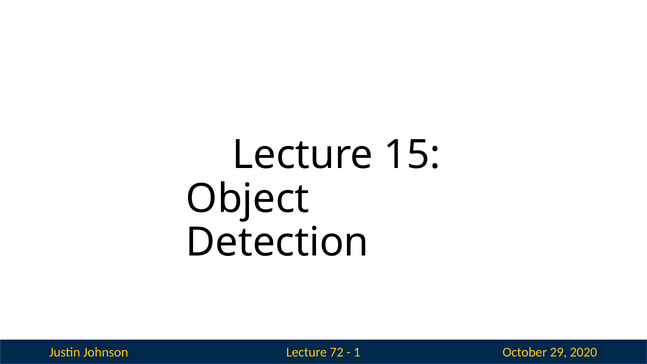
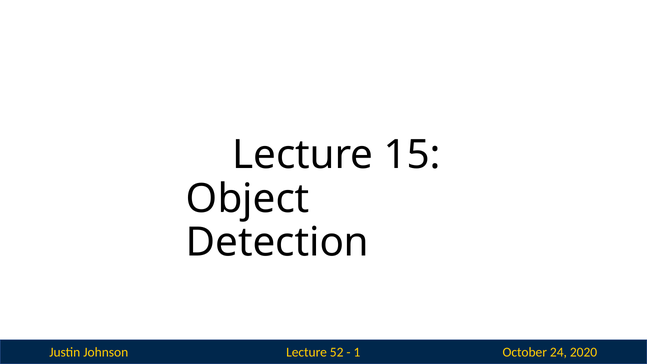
72: 72 -> 52
29: 29 -> 24
